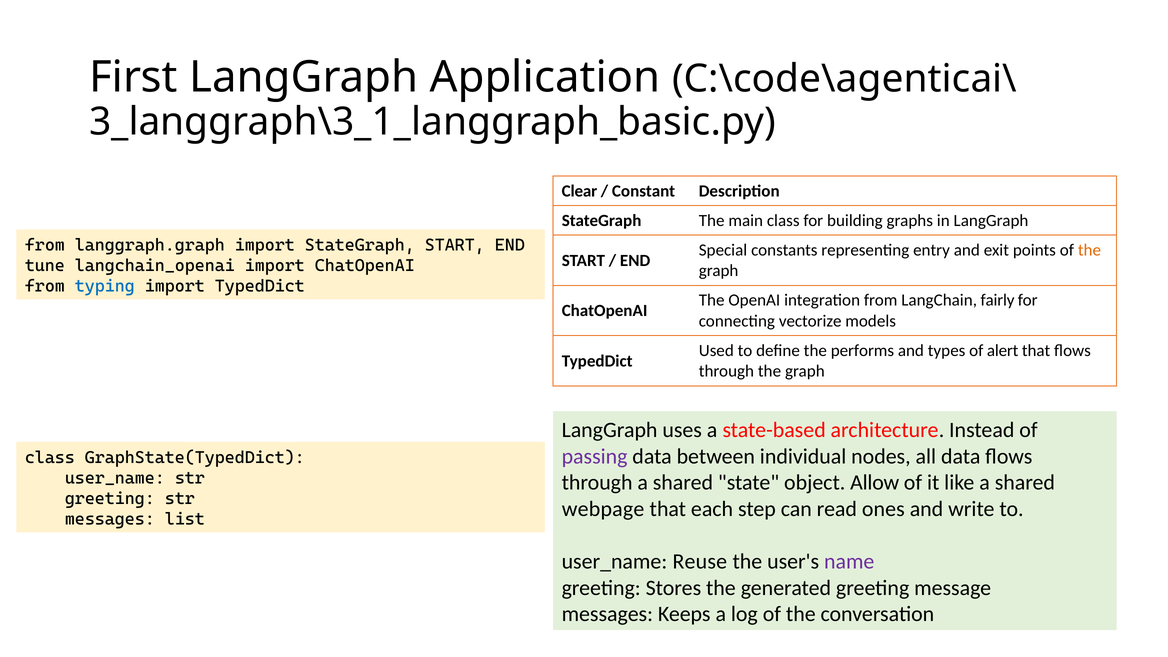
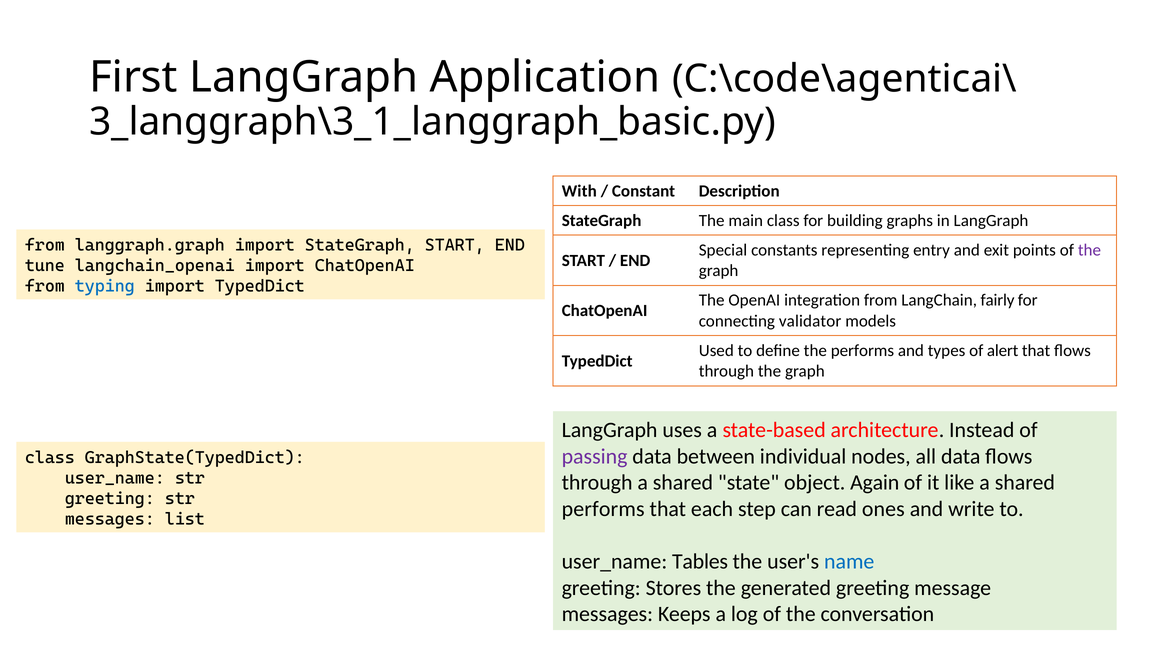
Clear: Clear -> With
the at (1089, 250) colour: orange -> purple
vectorize: vectorize -> validator
Allow: Allow -> Again
webpage at (603, 509): webpage -> performs
Reuse: Reuse -> Tables
name colour: purple -> blue
